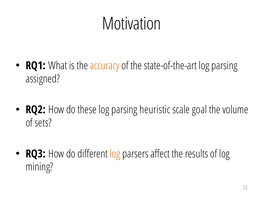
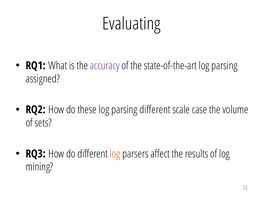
Motivation: Motivation -> Evaluating
accuracy colour: orange -> purple
parsing heuristic: heuristic -> different
goal: goal -> case
